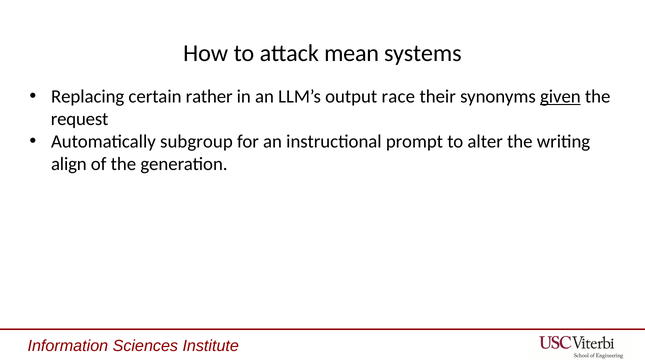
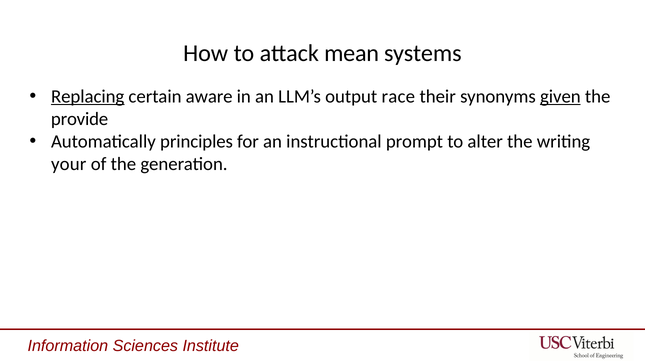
Replacing underline: none -> present
rather: rather -> aware
request: request -> provide
subgroup: subgroup -> principles
align: align -> your
